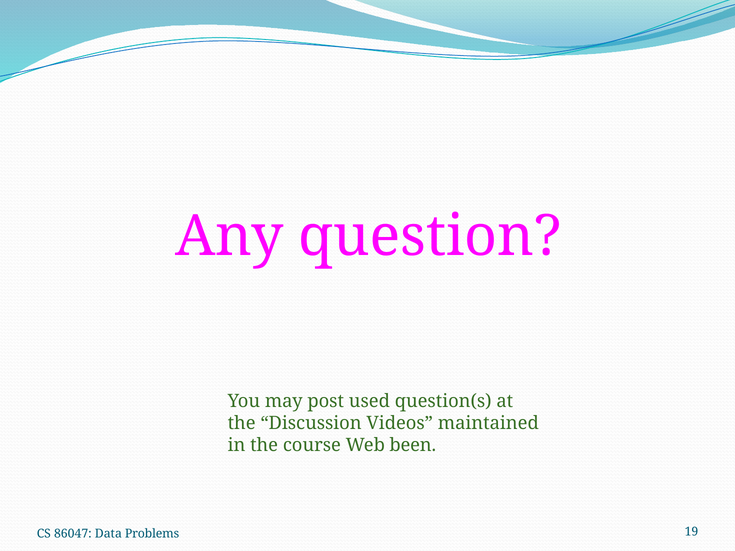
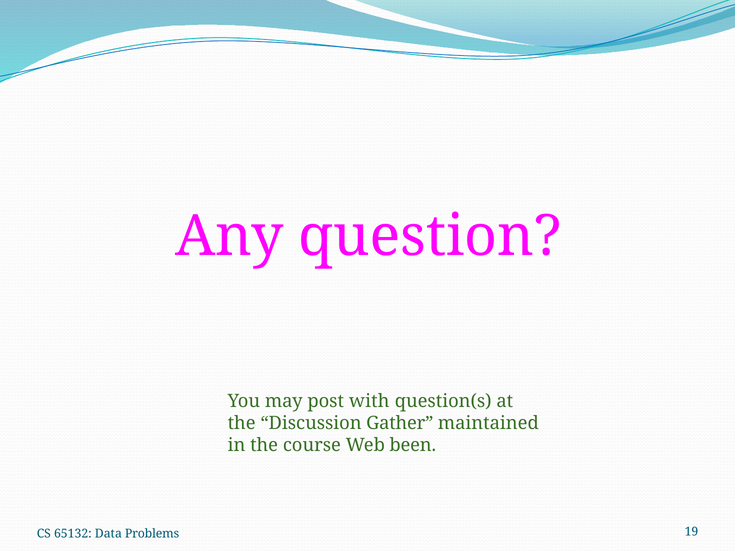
used: used -> with
Videos: Videos -> Gather
86047: 86047 -> 65132
